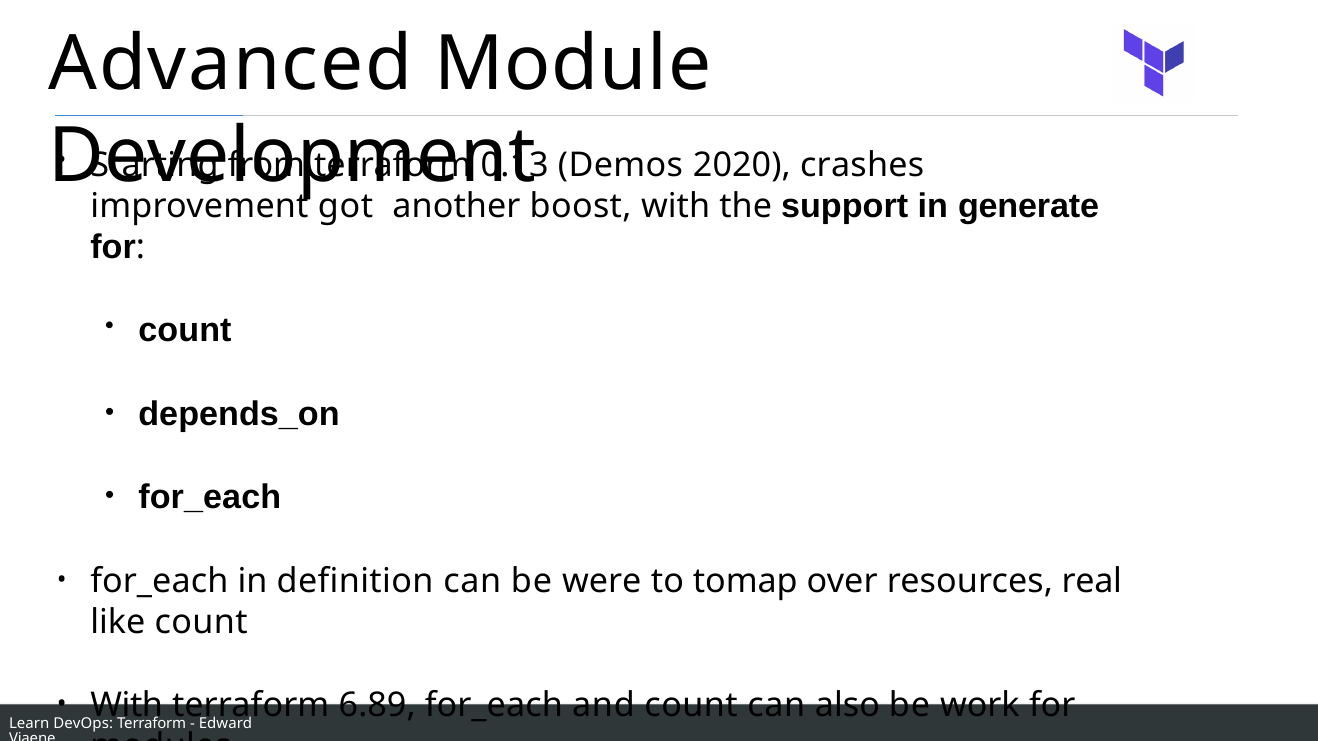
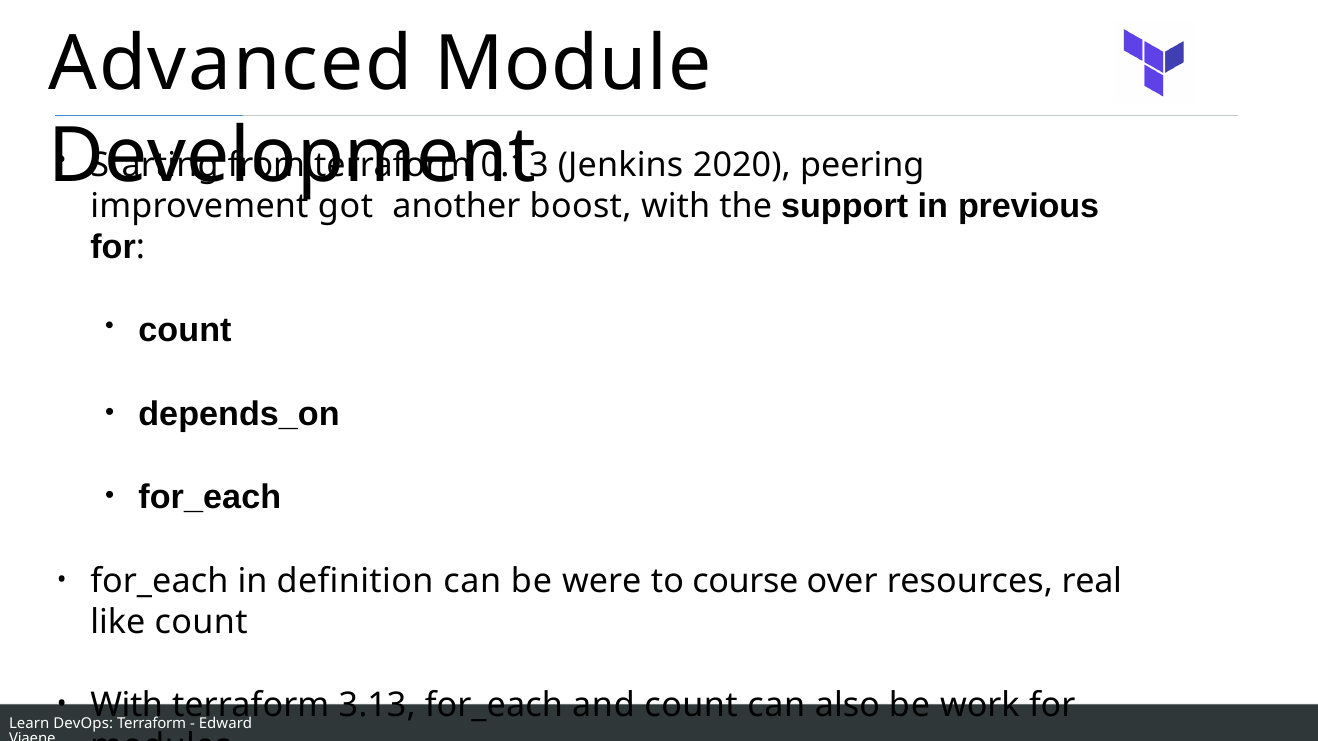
Demos: Demos -> Jenkins
crashes: crashes -> peering
generate: generate -> previous
tomap: tomap -> course
6.89: 6.89 -> 3.13
